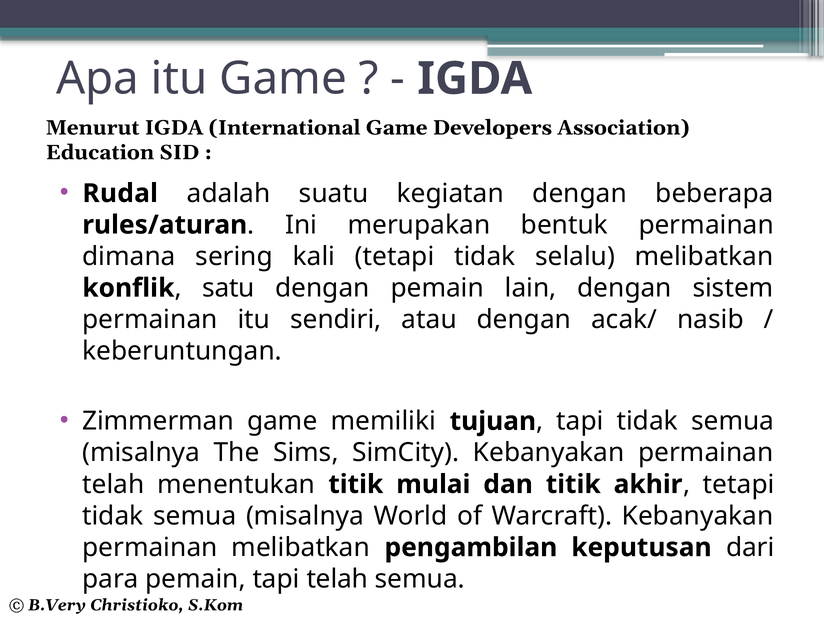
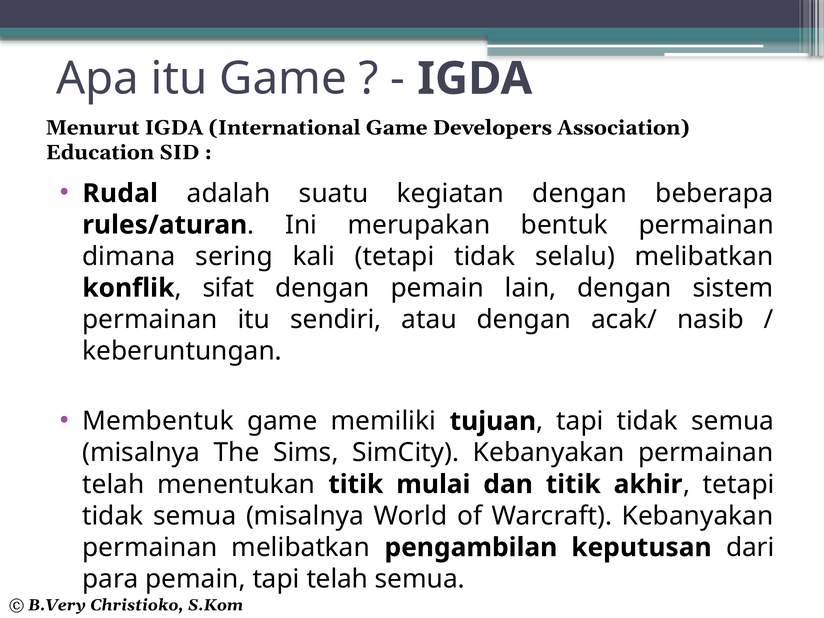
satu: satu -> sifat
Zimmerman: Zimmerman -> Membentuk
